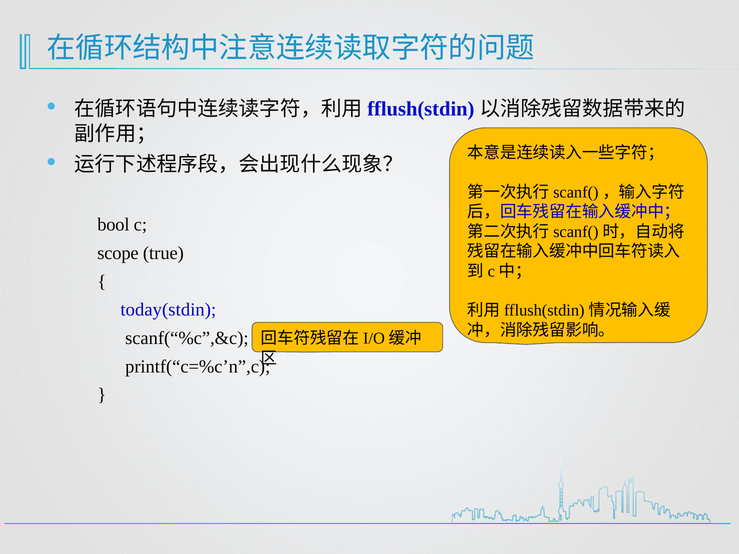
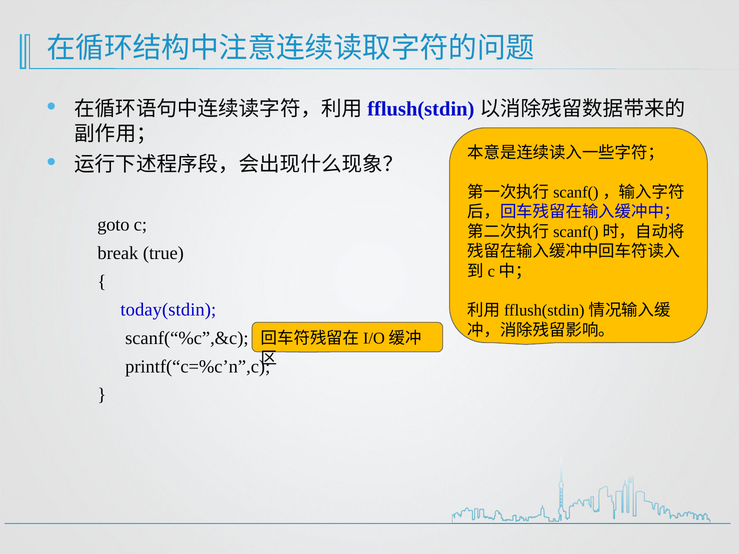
bool: bool -> goto
scope: scope -> break
